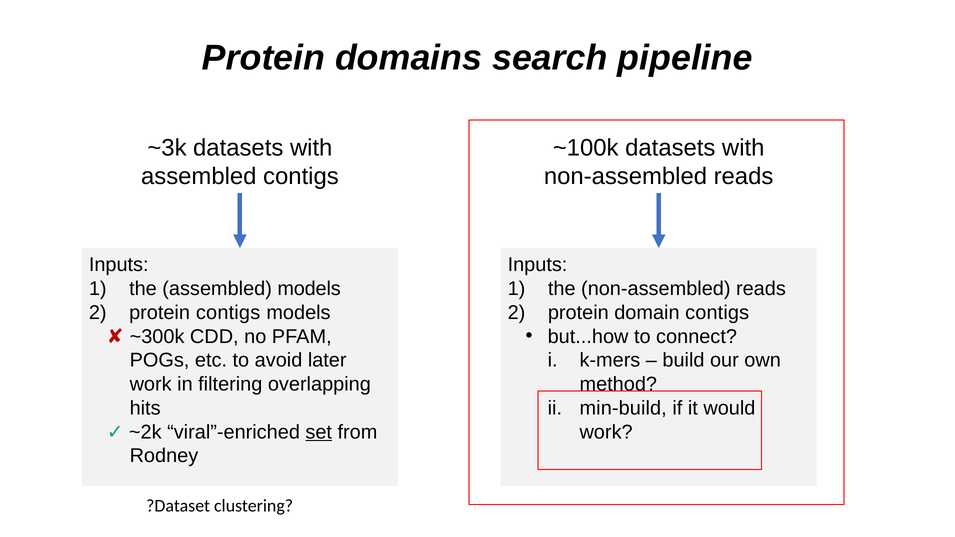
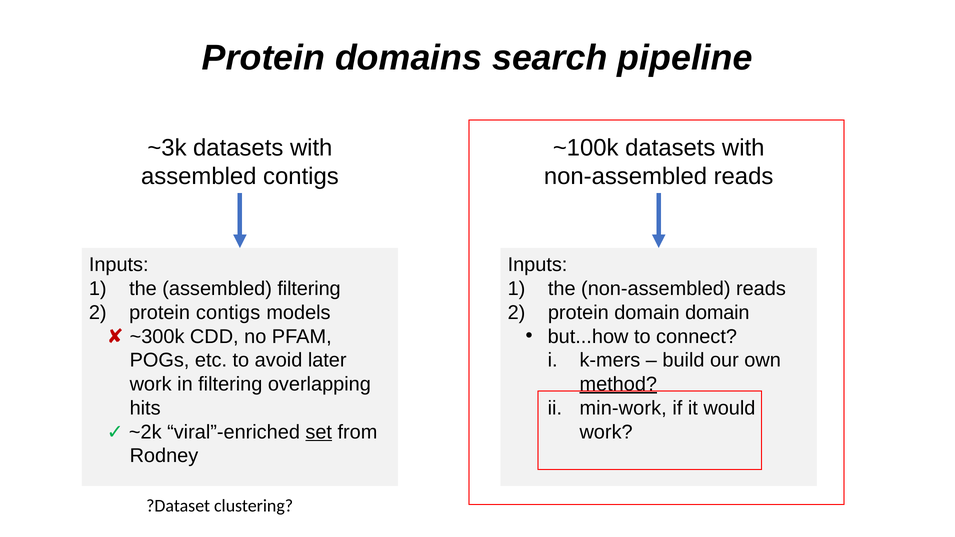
assembled models: models -> filtering
domain contigs: contigs -> domain
method underline: none -> present
min-build: min-build -> min-work
